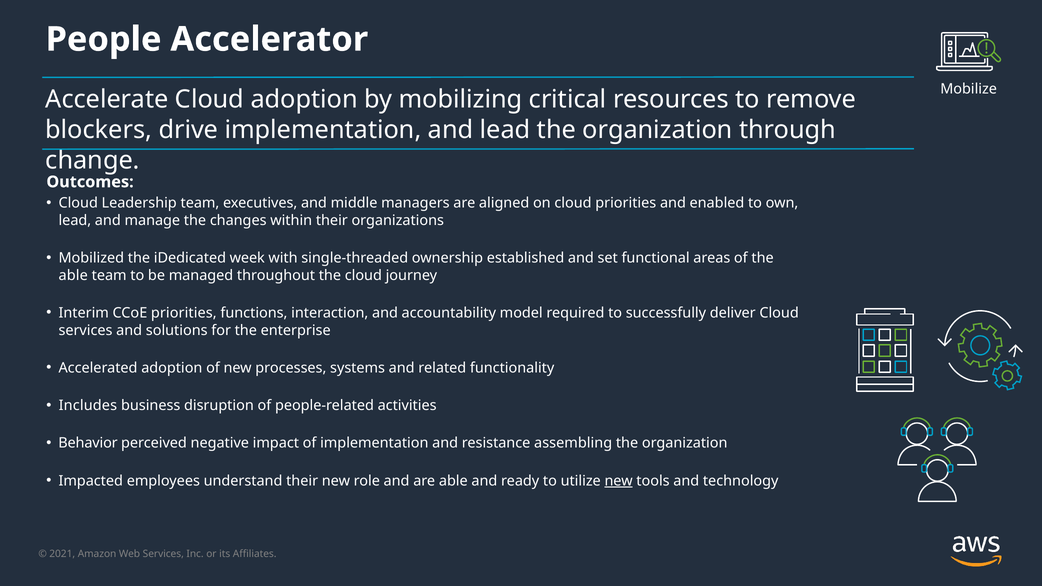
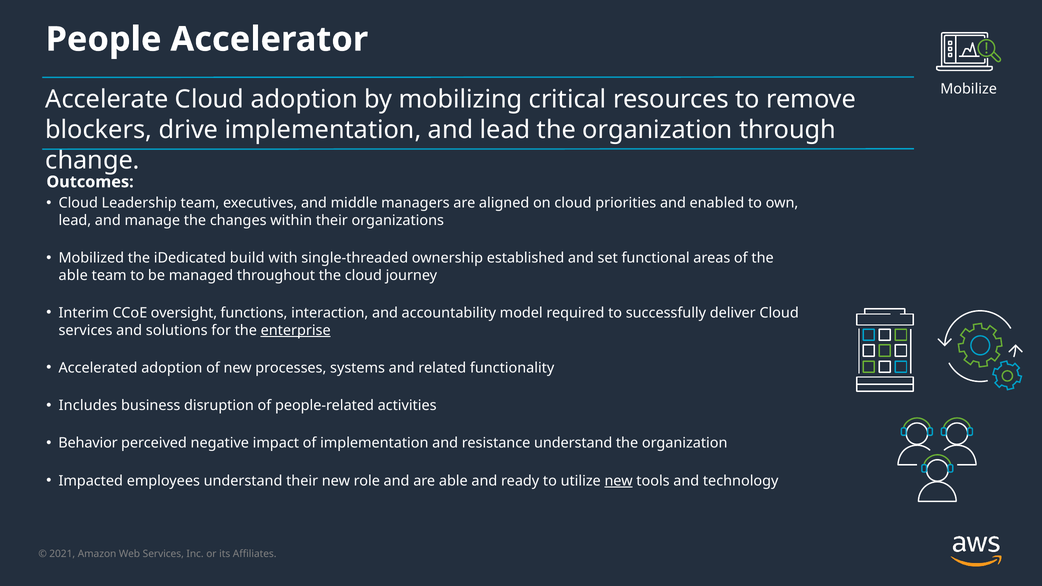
week: week -> build
CCoE priorities: priorities -> oversight
enterprise underline: none -> present
resistance assembling: assembling -> understand
